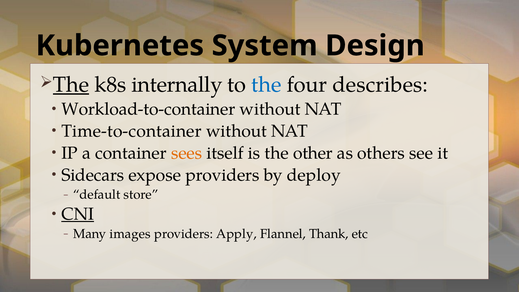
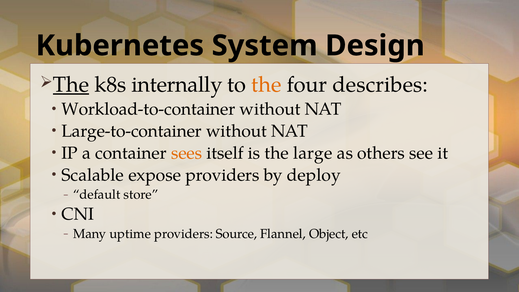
the at (266, 85) colour: blue -> orange
Time-to-container: Time-to-container -> Large-to-container
other: other -> large
Sidecars: Sidecars -> Scalable
CNI underline: present -> none
images: images -> uptime
Apply: Apply -> Source
Thank: Thank -> Object
